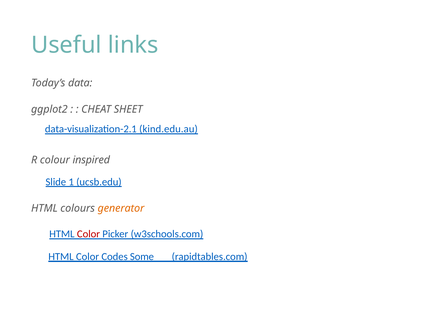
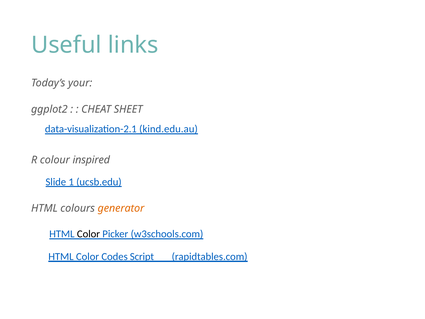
data: data -> your
Color at (89, 234) colour: red -> black
Some: Some -> Script
